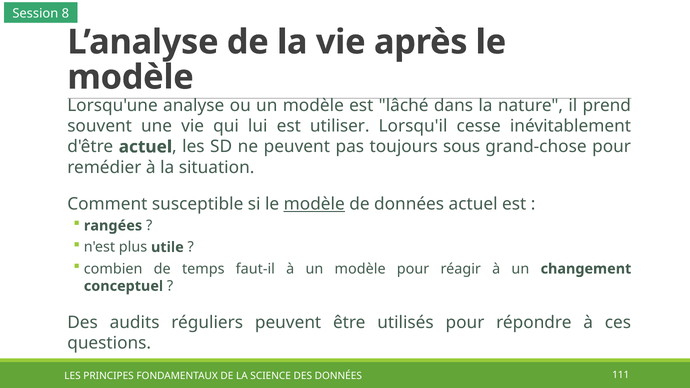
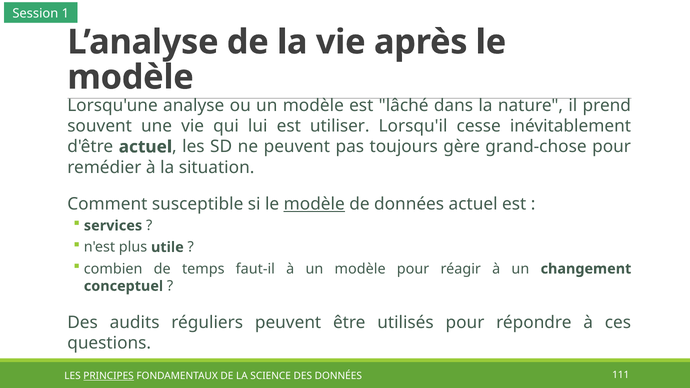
8: 8 -> 1
sous: sous -> gère
rangées: rangées -> services
PRINCIPES underline: none -> present
